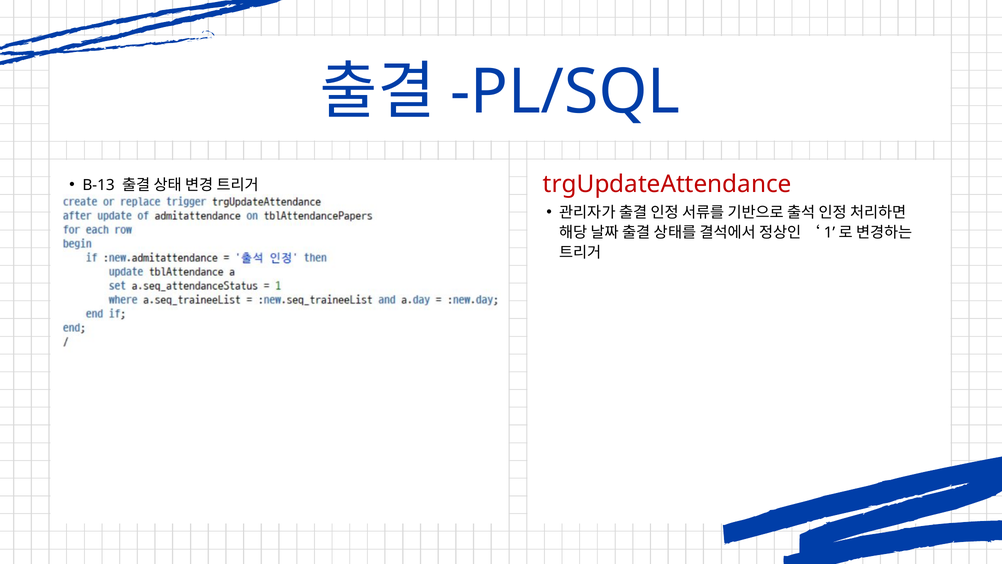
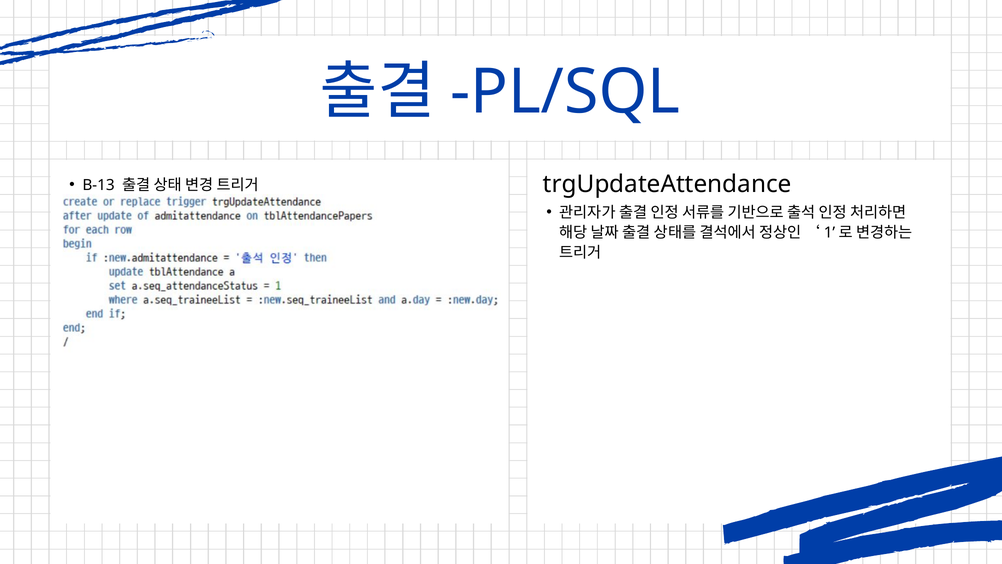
trgUpdateAttendance colour: red -> black
